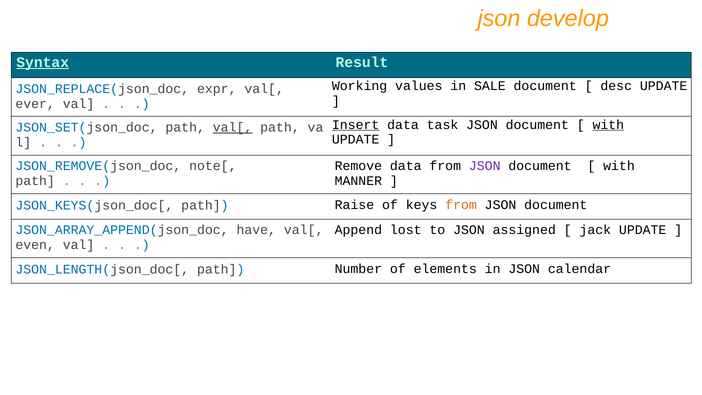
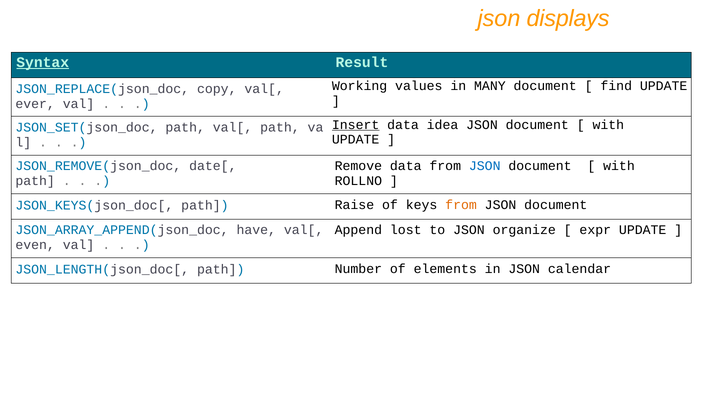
develop: develop -> displays
SALE: SALE -> MANY
desc: desc -> find
expr: expr -> copy
task: task -> idea
with at (608, 125) underline: present -> none
val[ at (233, 127) underline: present -> none
note[: note[ -> date[
JSON at (485, 166) colour: purple -> blue
MANNER: MANNER -> ROLLNO
assigned: assigned -> organize
jack: jack -> expr
